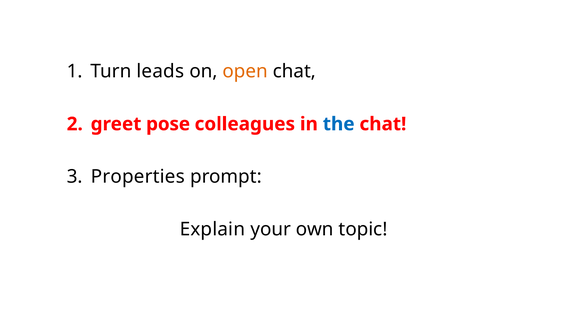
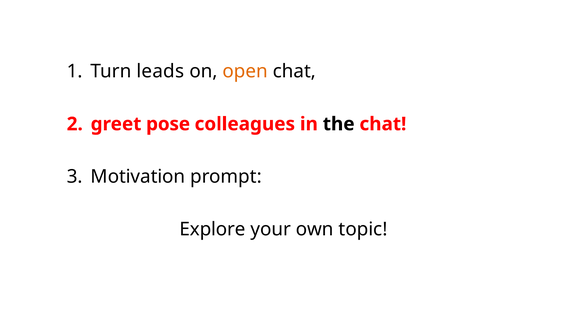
the colour: blue -> black
Properties: Properties -> Motivation
Explain: Explain -> Explore
